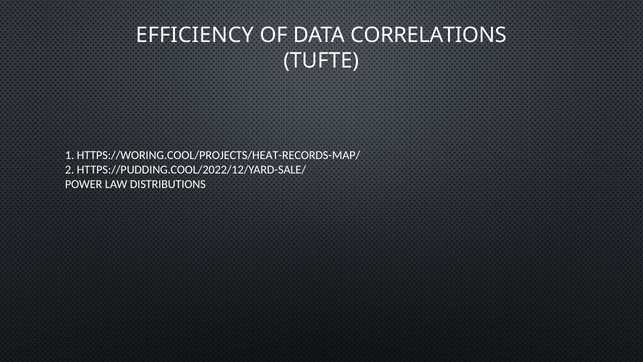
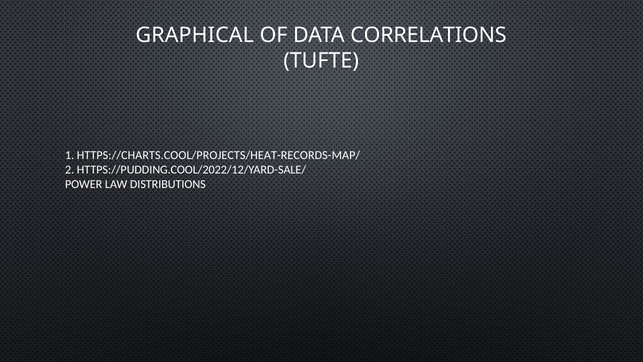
EFFICIENCY: EFFICIENCY -> GRAPHICAL
HTTPS://WORING.COOL/PROJECTS/HEAT-RECORDS-MAP/: HTTPS://WORING.COOL/PROJECTS/HEAT-RECORDS-MAP/ -> HTTPS://CHARTS.COOL/PROJECTS/HEAT-RECORDS-MAP/
